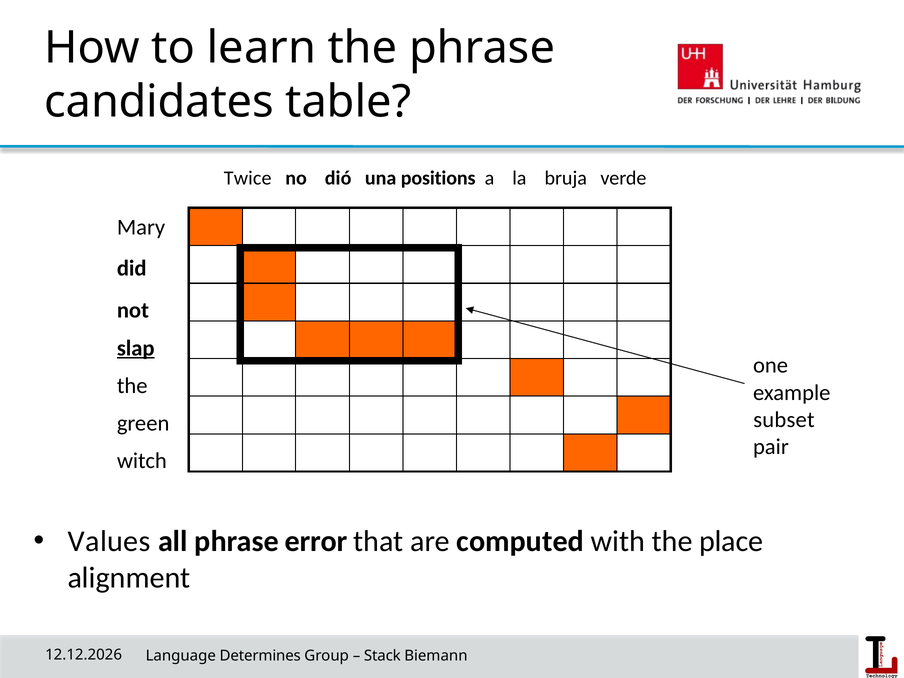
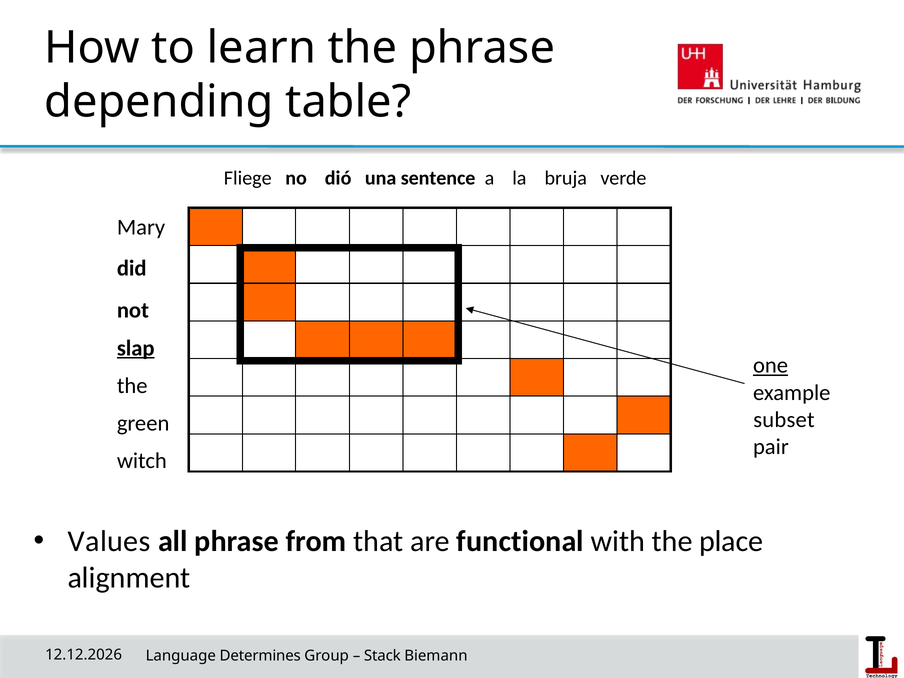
candidates: candidates -> depending
Twice: Twice -> Fliege
positions: positions -> sentence
one underline: none -> present
error: error -> from
computed: computed -> functional
